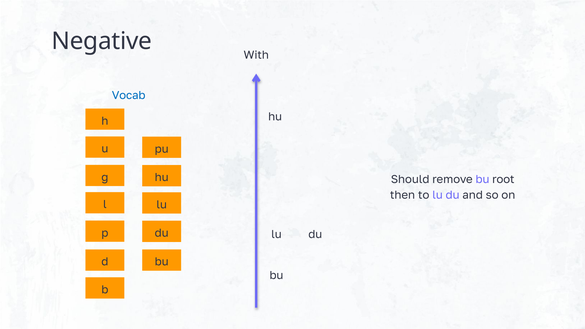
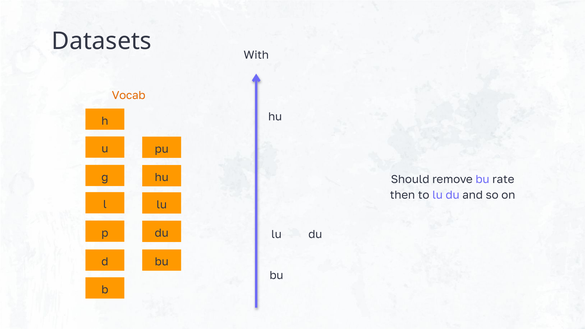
Negative: Negative -> Datasets
Vocab colour: blue -> orange
root: root -> rate
